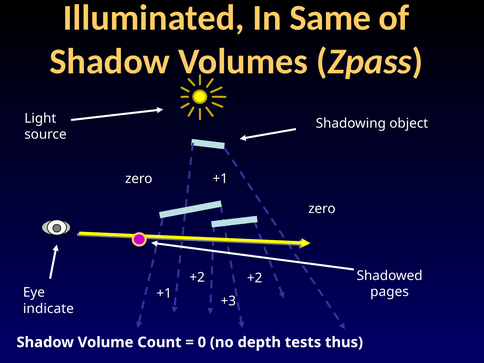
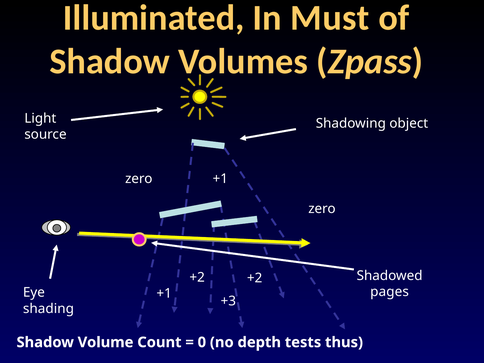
Same: Same -> Must
indicate: indicate -> shading
